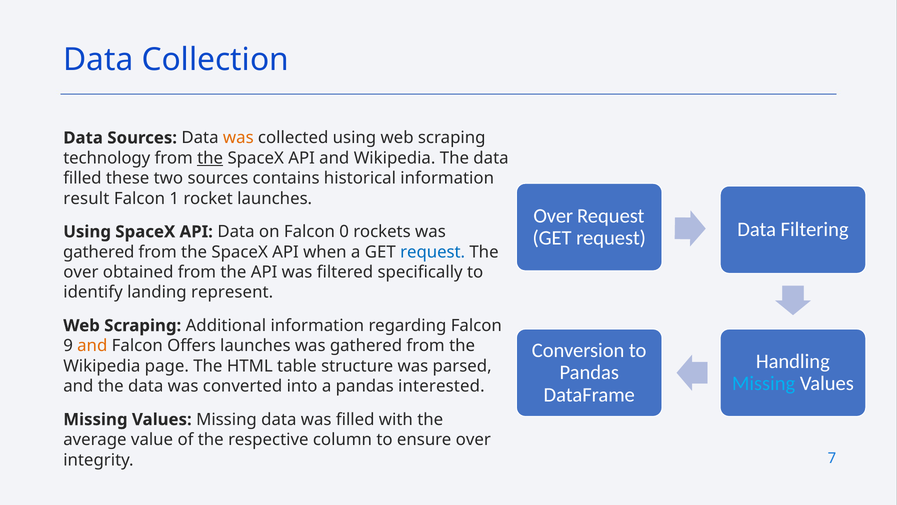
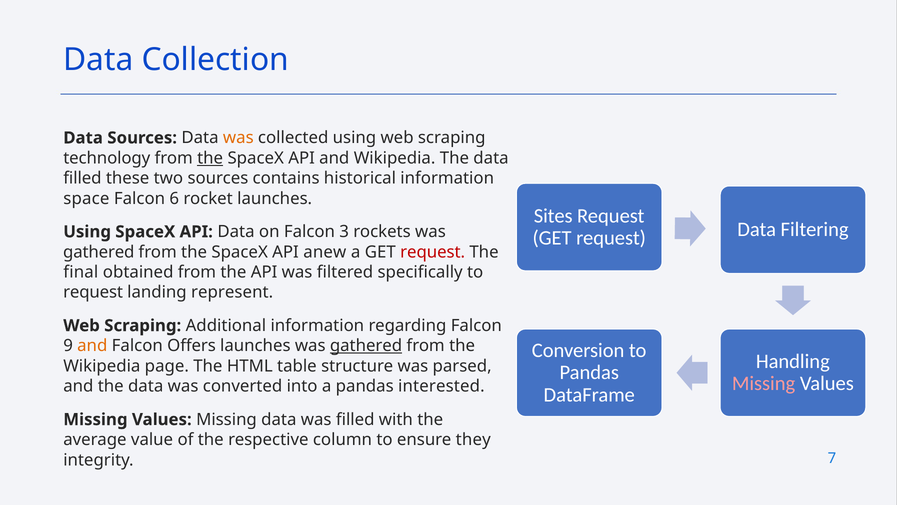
result: result -> space
1: 1 -> 6
Over at (553, 216): Over -> Sites
0: 0 -> 3
when: when -> anew
request at (433, 252) colour: blue -> red
over at (81, 272): over -> final
identify at (93, 292): identify -> request
gathered at (366, 346) underline: none -> present
Missing at (764, 383) colour: light blue -> pink
ensure over: over -> they
